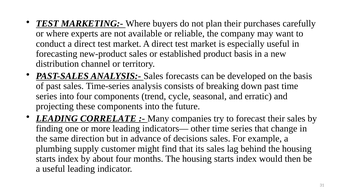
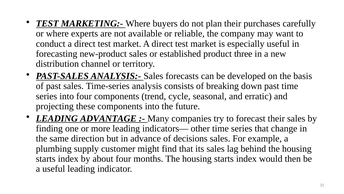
product basis: basis -> three
CORRELATE: CORRELATE -> ADVANTAGE
